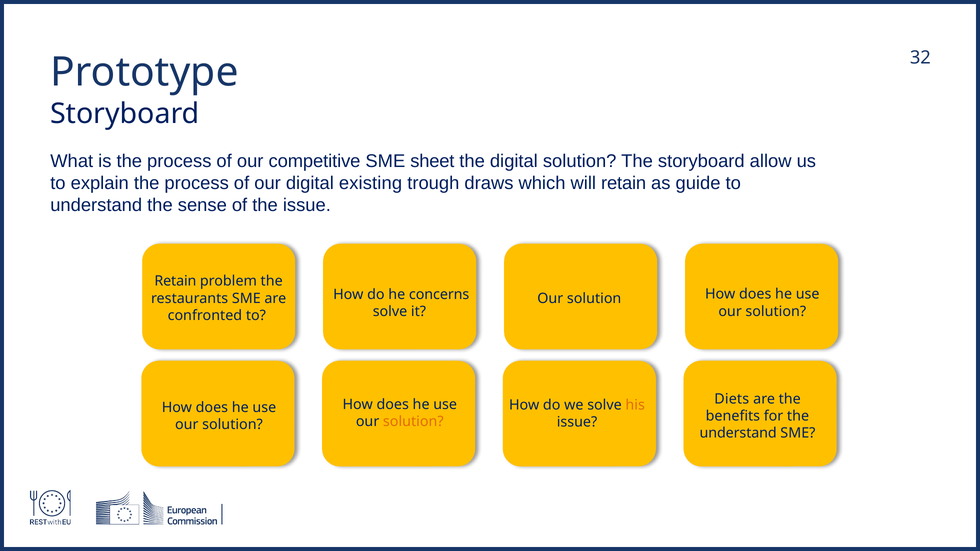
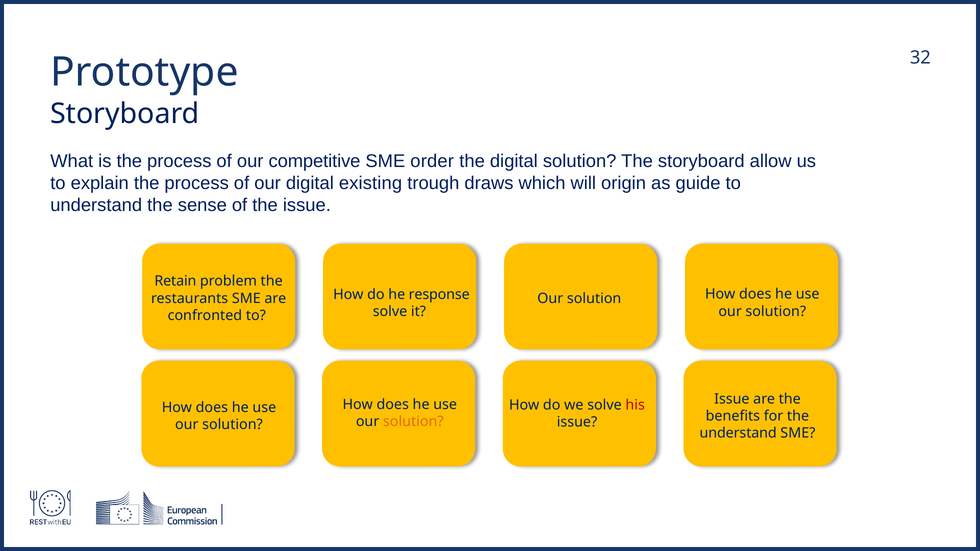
sheet: sheet -> order
will retain: retain -> origin
concerns: concerns -> response
Diets at (732, 399): Diets -> Issue
his colour: orange -> red
